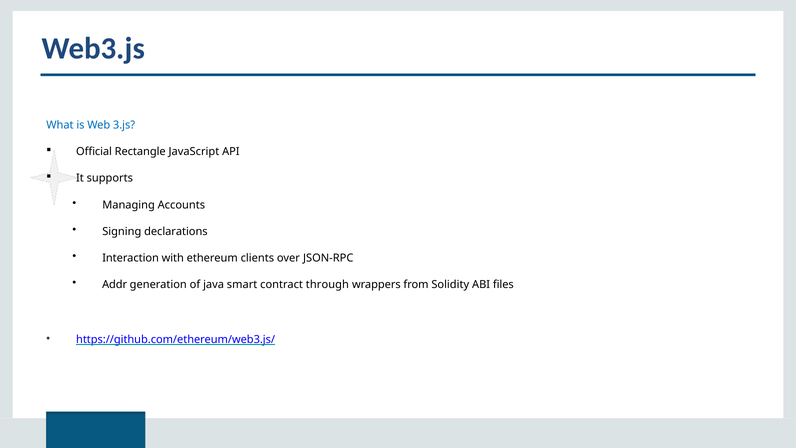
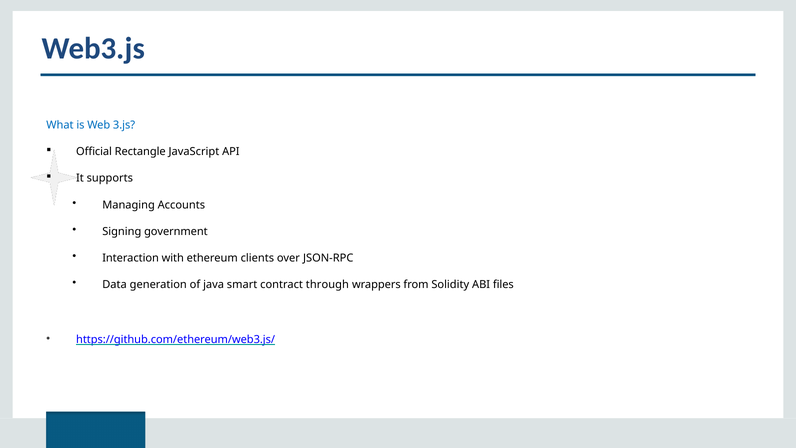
declarations: declarations -> government
Addr: Addr -> Data
